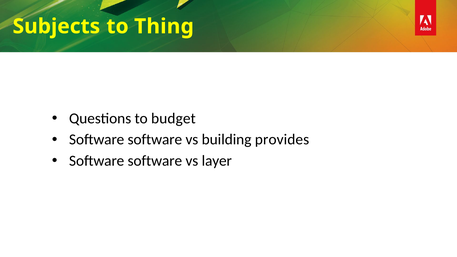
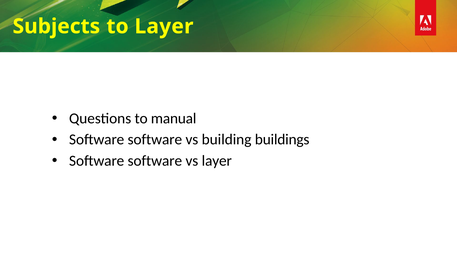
to Thing: Thing -> Layer
budget: budget -> manual
provides: provides -> buildings
